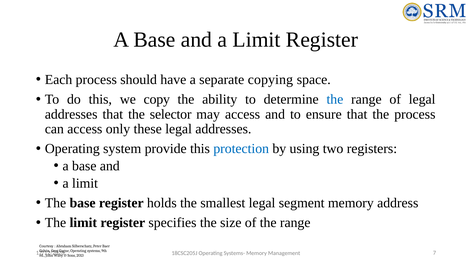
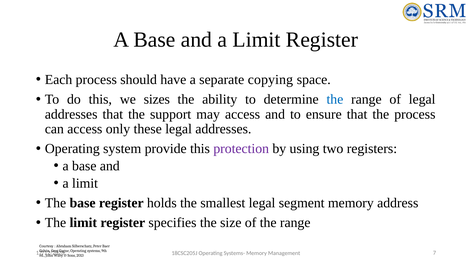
copy: copy -> sizes
selector: selector -> support
protection colour: blue -> purple
